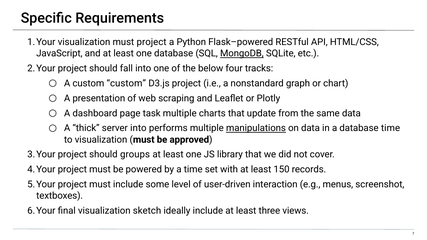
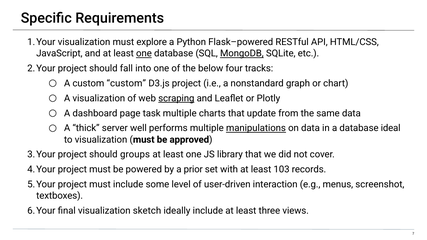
must project: project -> explore
one at (144, 54) underline: none -> present
A presentation: presentation -> visualization
scraping underline: none -> present
server into: into -> well
database time: time -> ideal
a time: time -> prior
150: 150 -> 103
